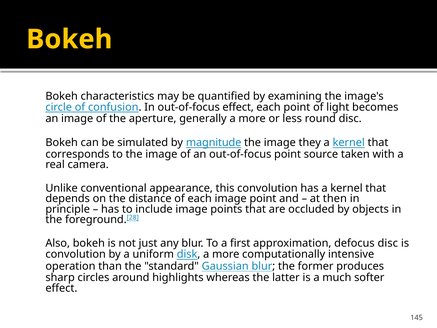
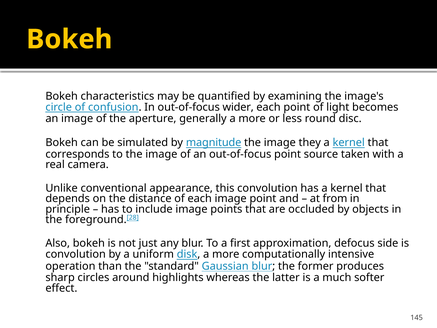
out-of-focus effect: effect -> wider
then: then -> from
defocus disc: disc -> side
